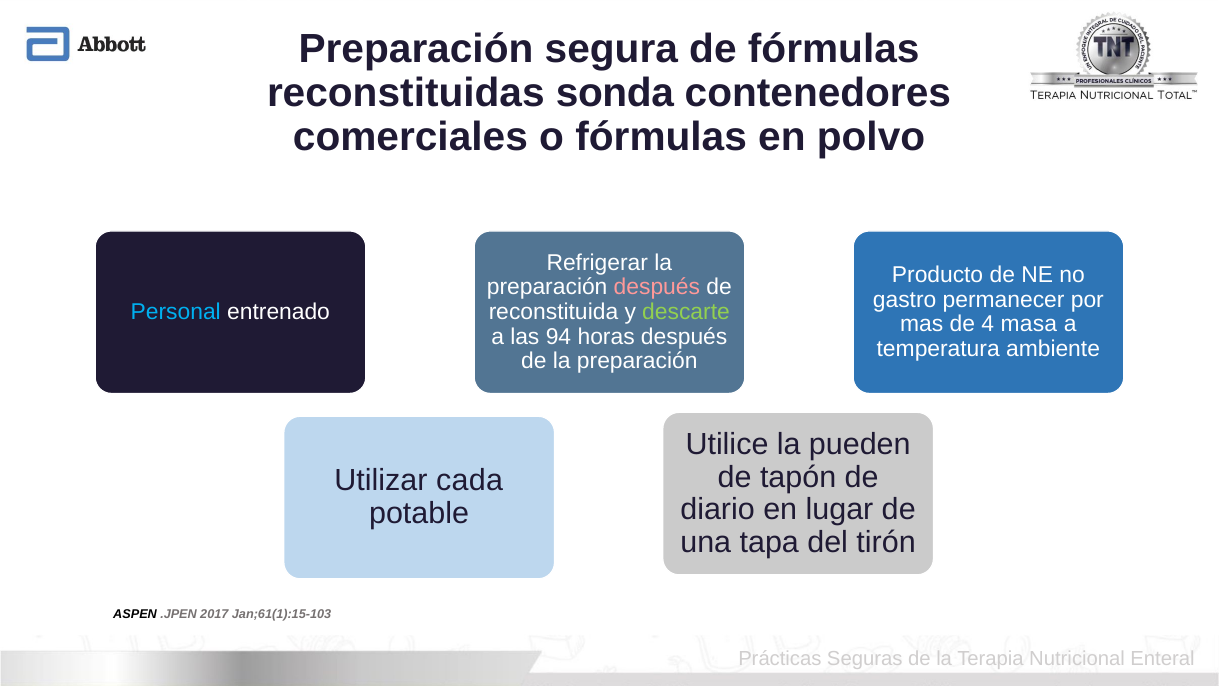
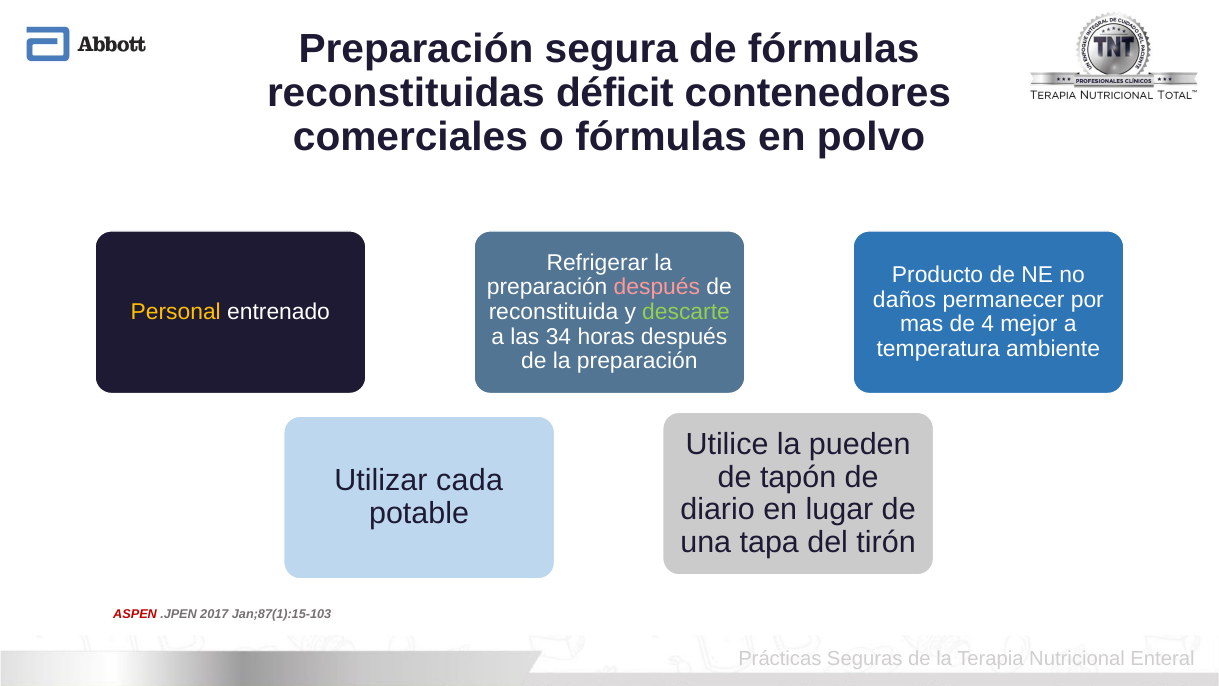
sonda: sonda -> déficit
gastro: gastro -> daños
Personal colour: light blue -> yellow
masa: masa -> mejor
94: 94 -> 34
ASPEN colour: black -> red
Jan;61(1):15-103: Jan;61(1):15-103 -> Jan;87(1):15-103
